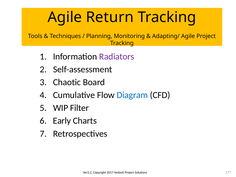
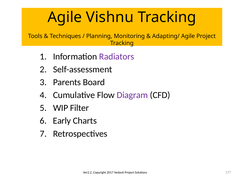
Return: Return -> Vishnu
Chaotic: Chaotic -> Parents
Diagram colour: blue -> purple
